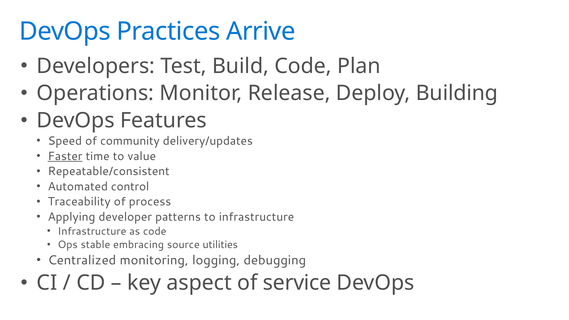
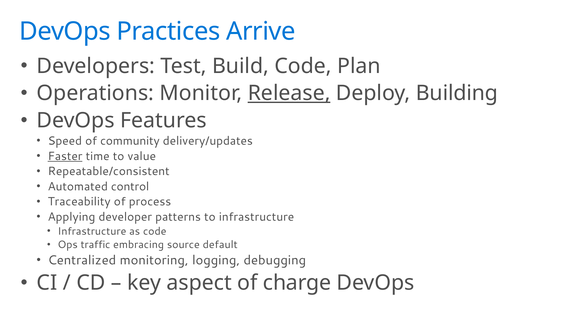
Release underline: none -> present
stable: stable -> traffic
utilities: utilities -> default
service: service -> charge
